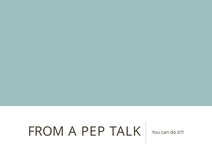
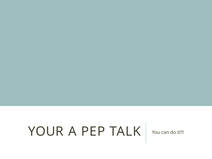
FROM: FROM -> YOUR
